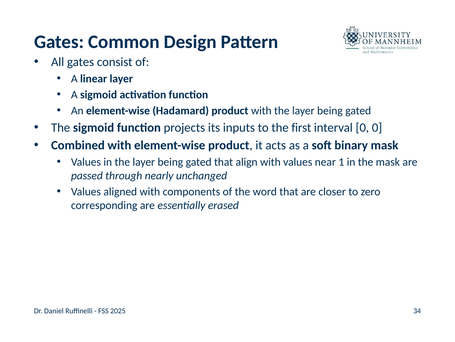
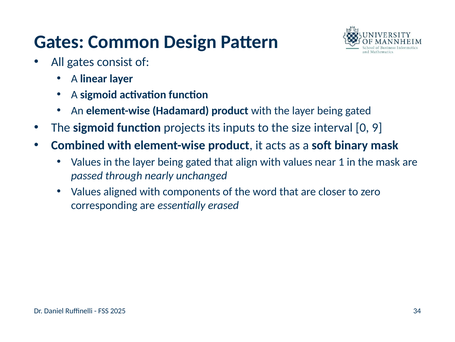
first: first -> size
0 0: 0 -> 9
